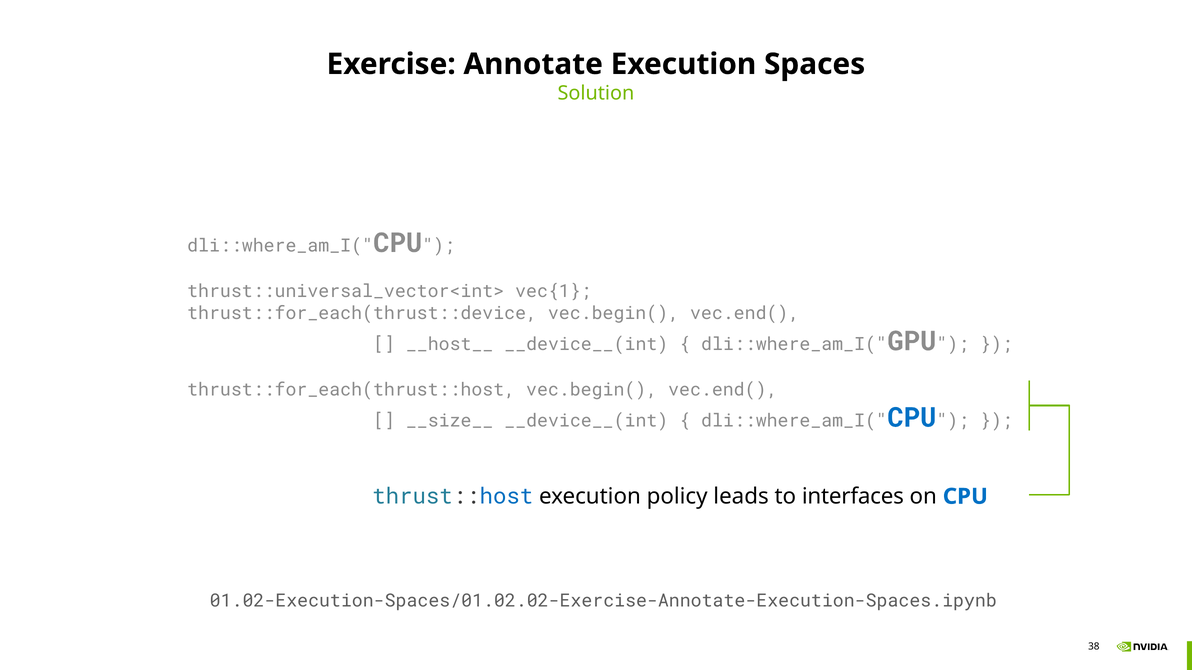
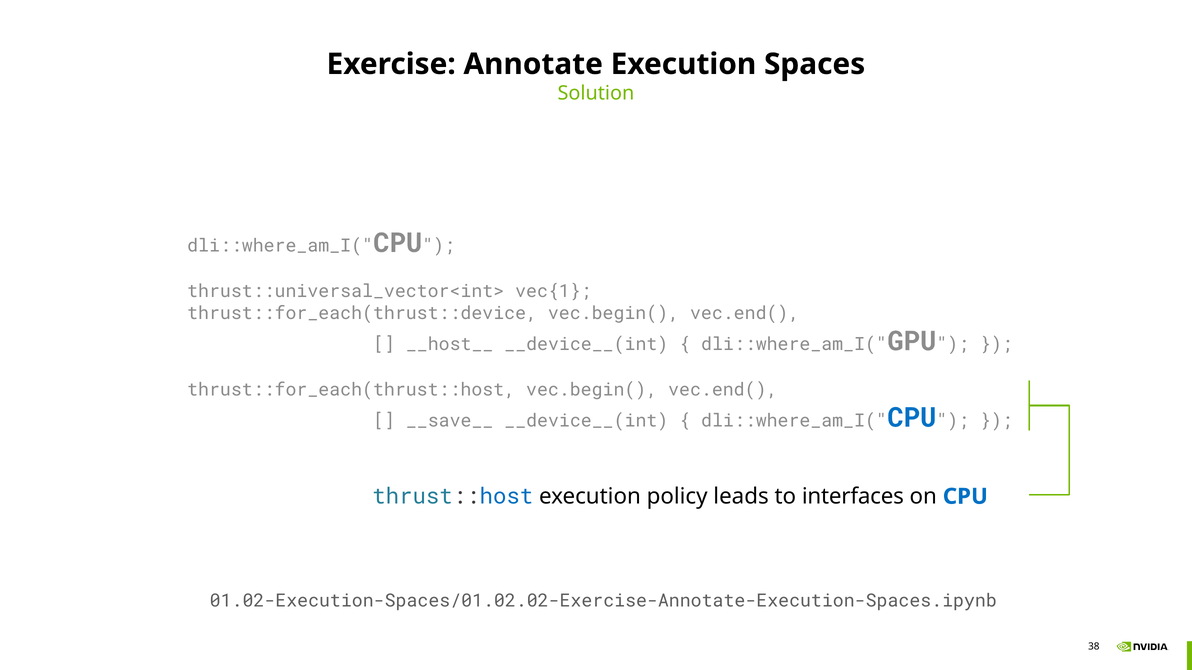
__size__: __size__ -> __save__
